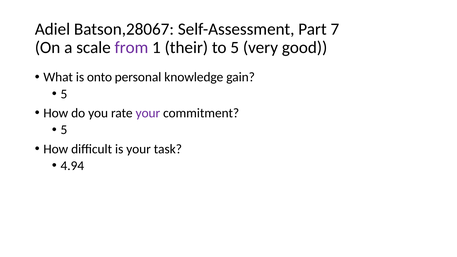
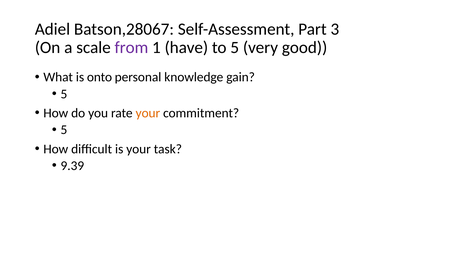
7: 7 -> 3
their: their -> have
your at (148, 113) colour: purple -> orange
4.94: 4.94 -> 9.39
